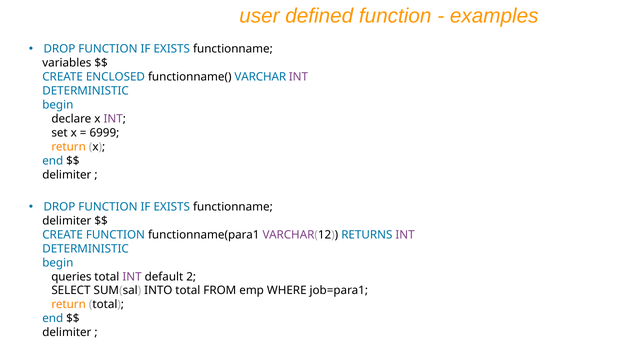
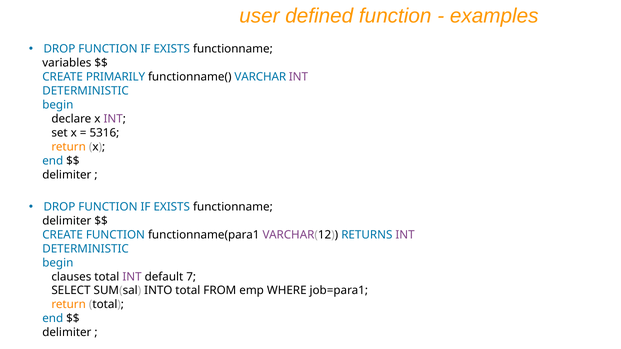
ENCLOSED: ENCLOSED -> PRIMARILY
6999: 6999 -> 5316
queries: queries -> clauses
2: 2 -> 7
